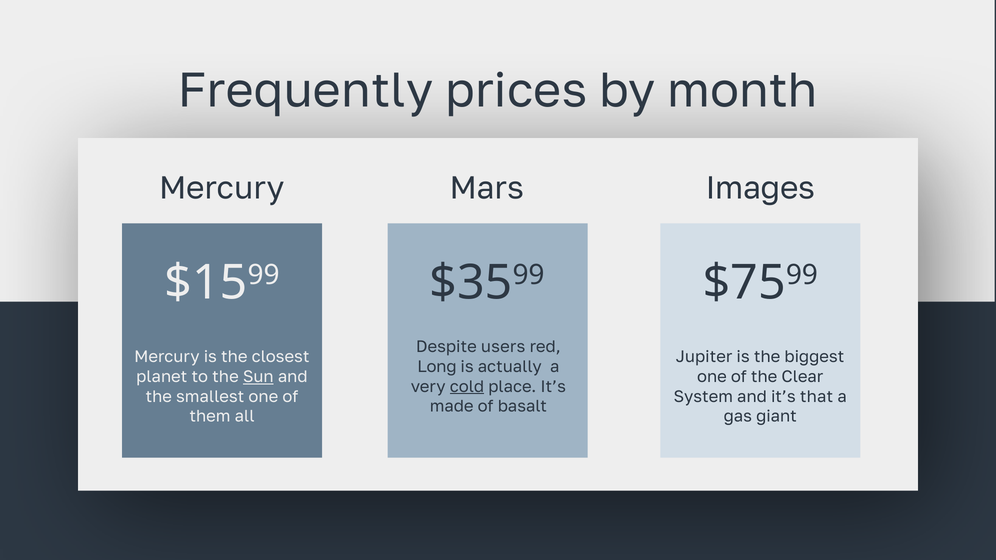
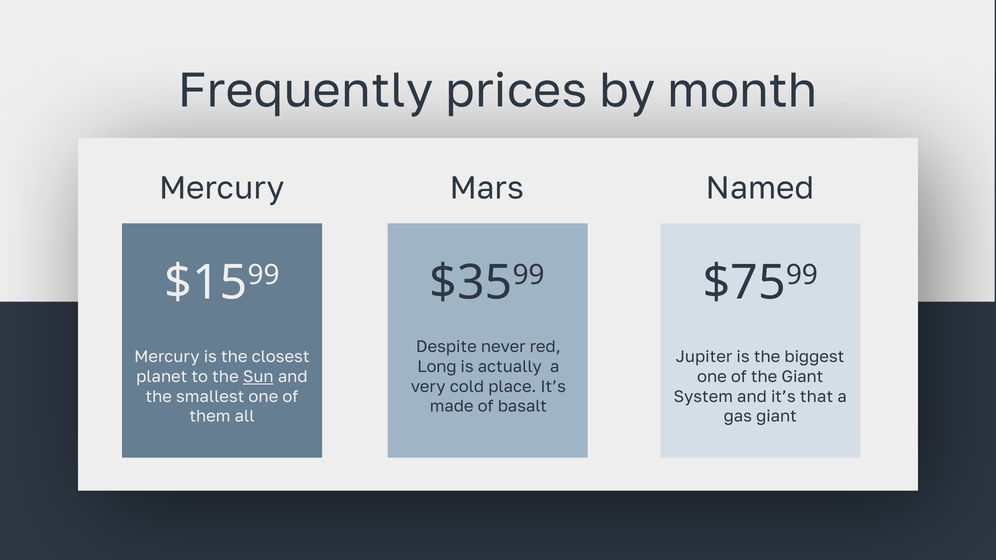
Images: Images -> Named
users: users -> never
the Clear: Clear -> Giant
cold underline: present -> none
